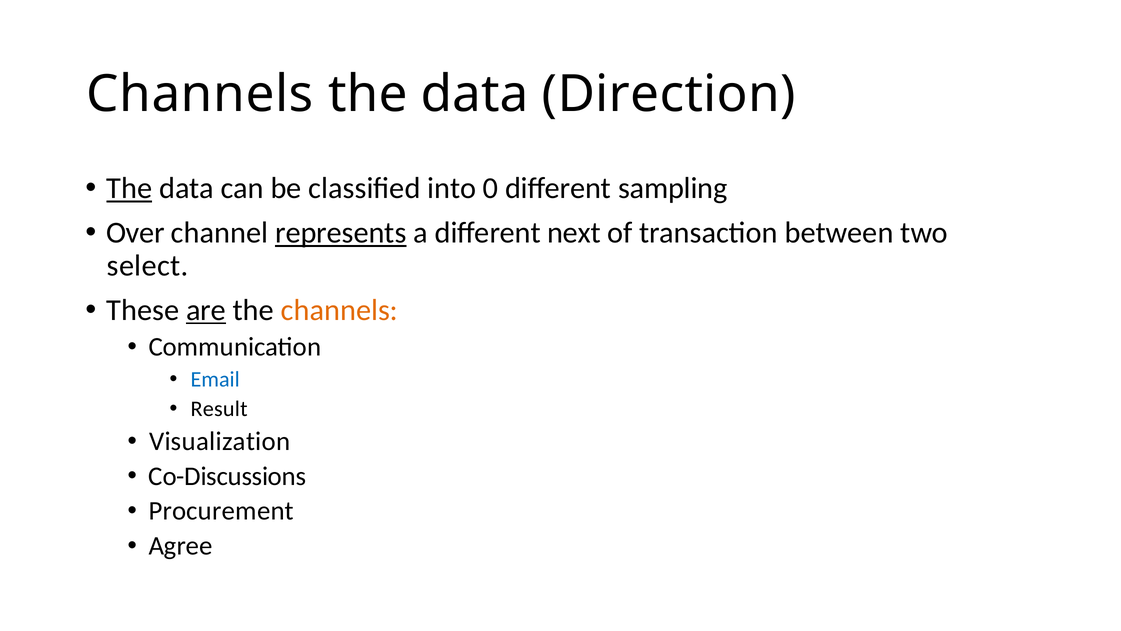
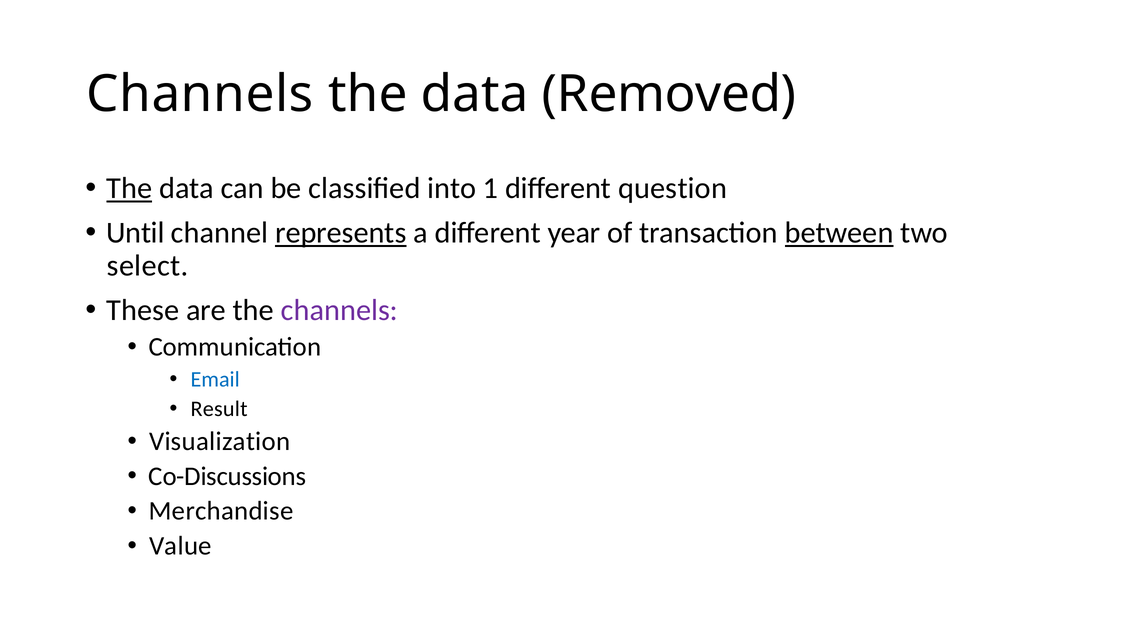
Direction: Direction -> Removed
0: 0 -> 1
sampling: sampling -> question
Over: Over -> Until
next: next -> year
between underline: none -> present
are underline: present -> none
channels at (339, 310) colour: orange -> purple
Procurement: Procurement -> Merchandise
Agree: Agree -> Value
